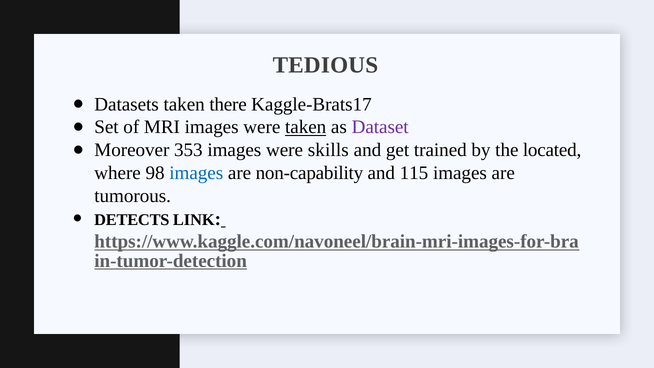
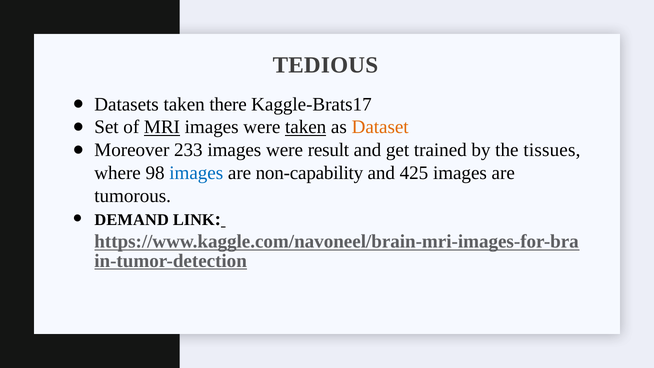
MRI underline: none -> present
Dataset colour: purple -> orange
353: 353 -> 233
skills: skills -> result
located: located -> tissues
115: 115 -> 425
DETECTS: DETECTS -> DEMAND
